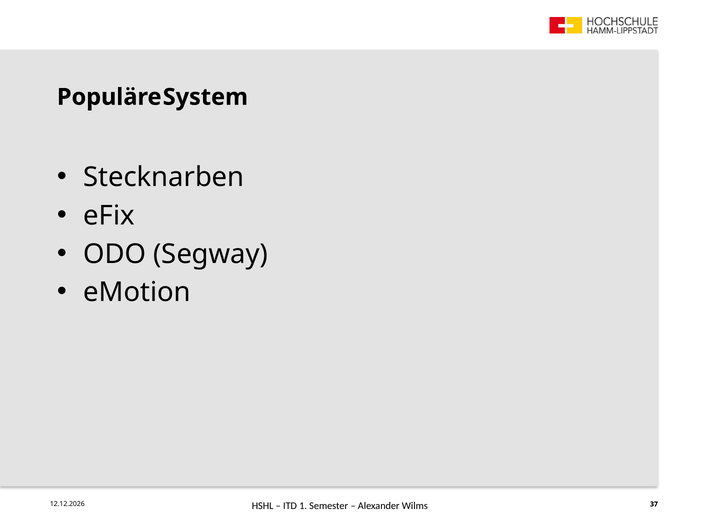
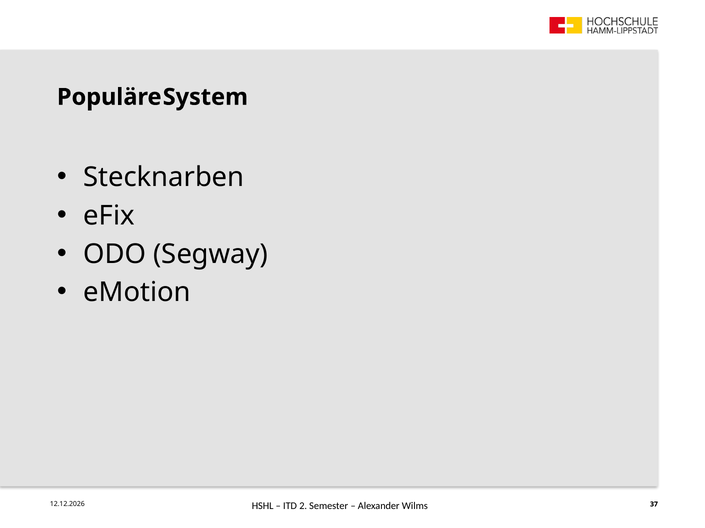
1: 1 -> 2
